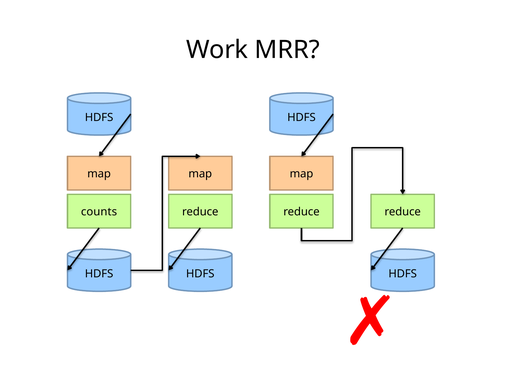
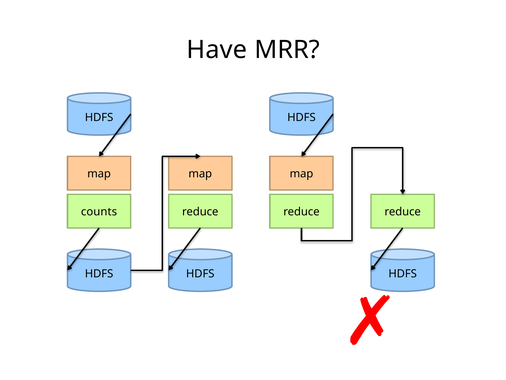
Work: Work -> Have
